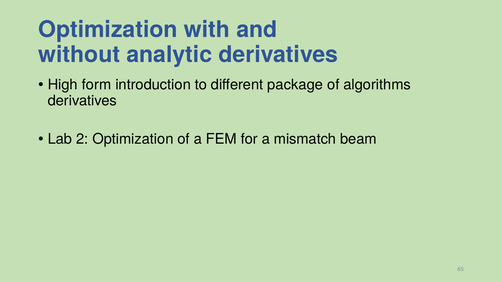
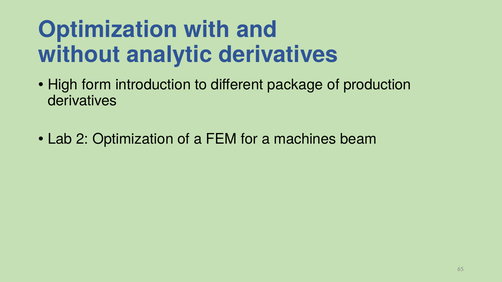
algorithms: algorithms -> production
mismatch: mismatch -> machines
